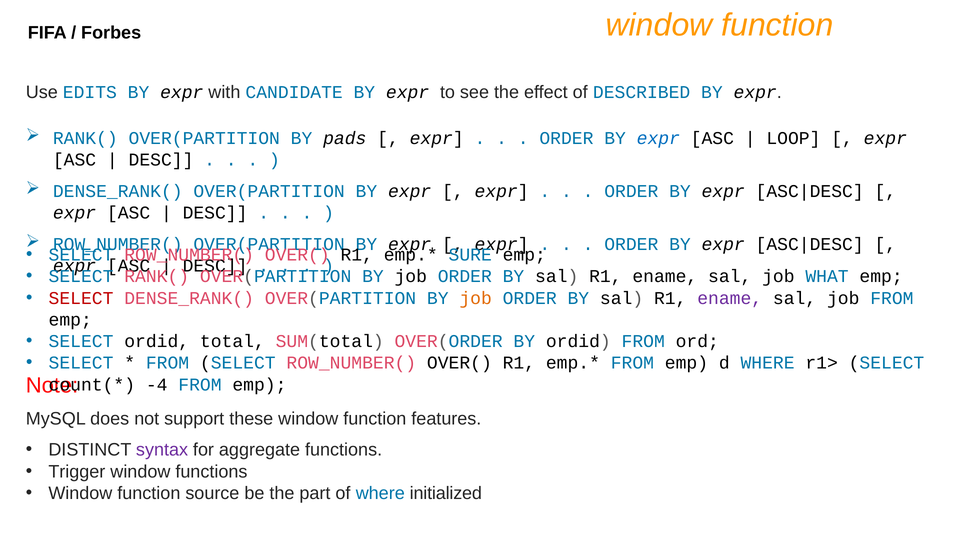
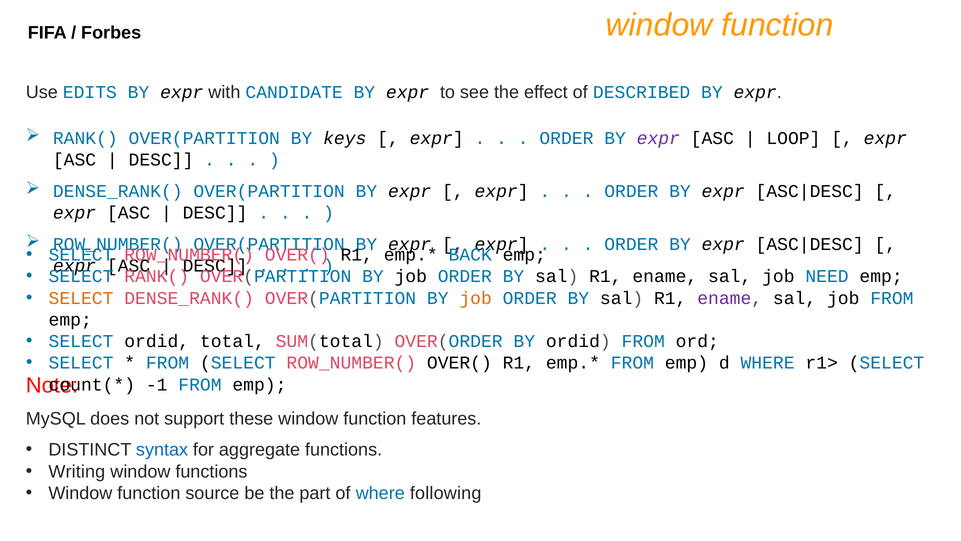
pads: pads -> keys
expr at (658, 138) colour: blue -> purple
SURE: SURE -> BACK
WHAT: WHAT -> NEED
SELECT at (81, 298) colour: red -> orange
-4: -4 -> -1
syntax colour: purple -> blue
Trigger: Trigger -> Writing
initialized: initialized -> following
